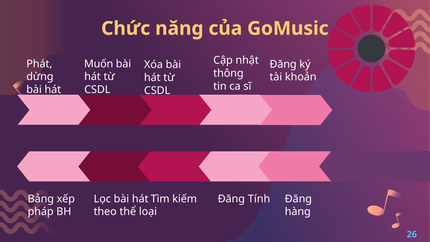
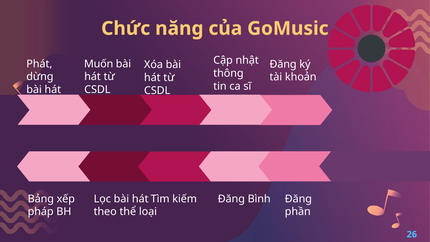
Tính: Tính -> Bình
hàng: hàng -> phần
